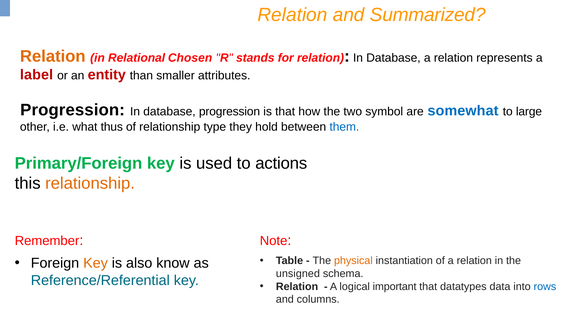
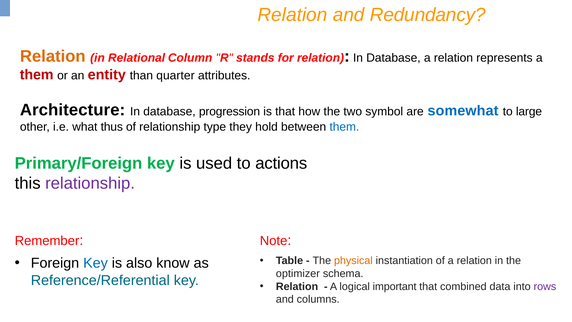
Summarized: Summarized -> Redundancy
Chosen: Chosen -> Column
label at (37, 75): label -> them
smaller: smaller -> quarter
Progression at (73, 110): Progression -> Architecture
relationship at (90, 183) colour: orange -> purple
Key at (96, 263) colour: orange -> blue
unsigned: unsigned -> optimizer
datatypes: datatypes -> combined
rows colour: blue -> purple
